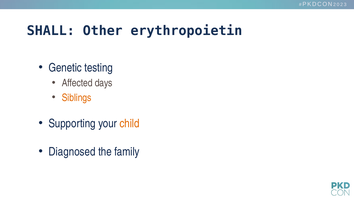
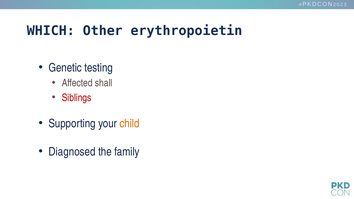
SHALL: SHALL -> WHICH
days: days -> shall
Siblings colour: orange -> red
